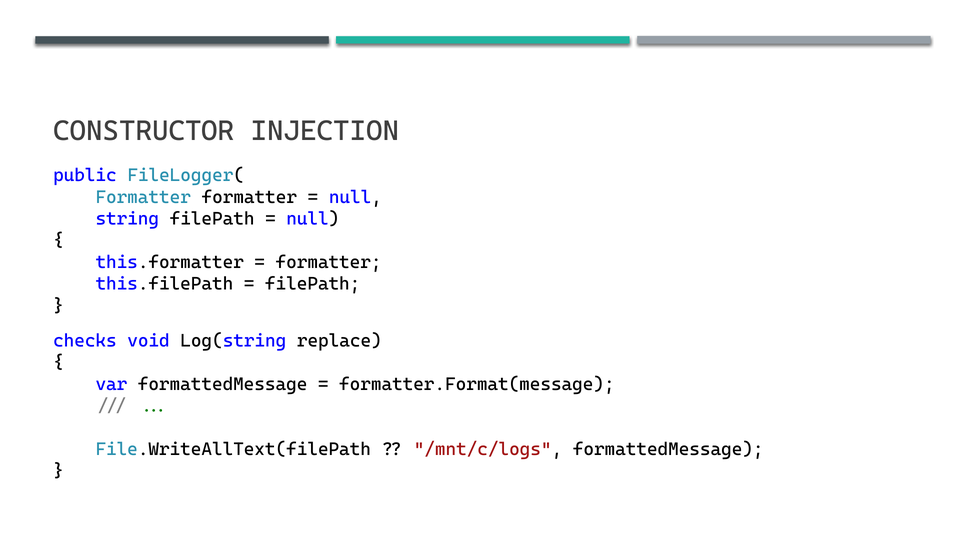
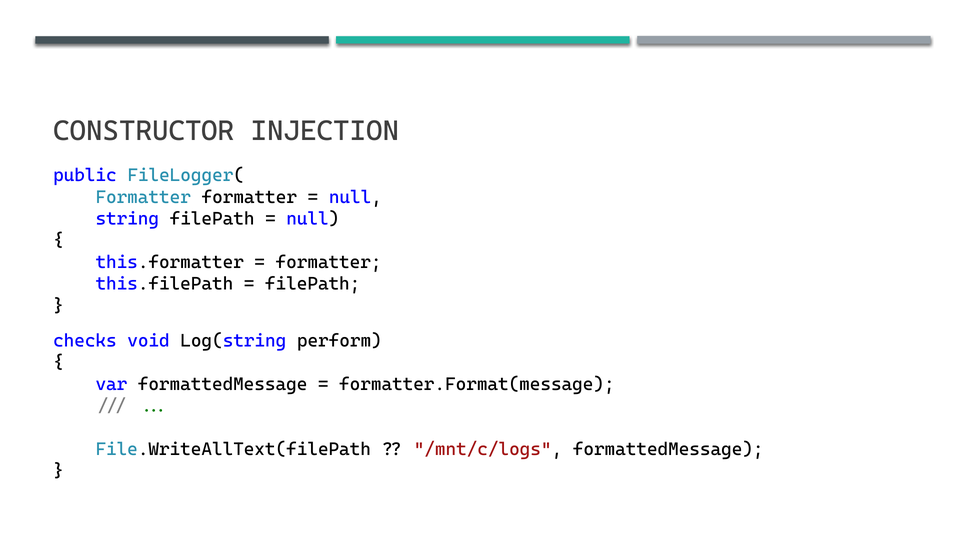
replace: replace -> perform
